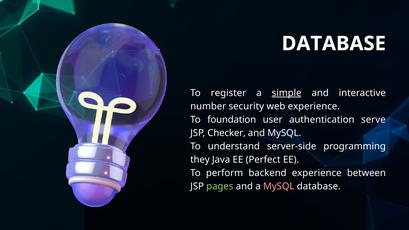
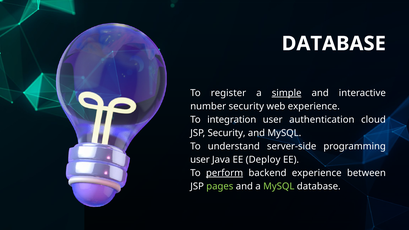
foundation: foundation -> integration
serve: serve -> cloud
JSP Checker: Checker -> Security
they at (200, 160): they -> user
Perfect: Perfect -> Deploy
perform underline: none -> present
MySQL at (279, 186) colour: pink -> light green
